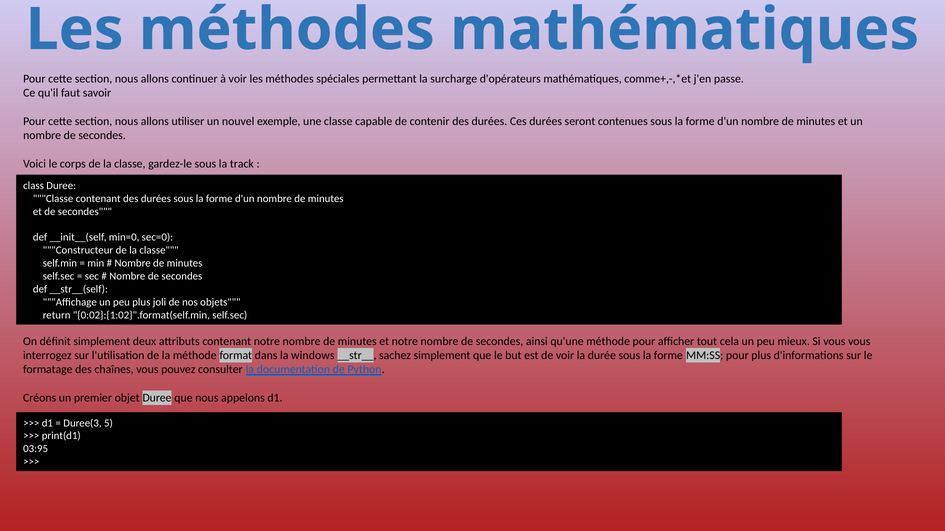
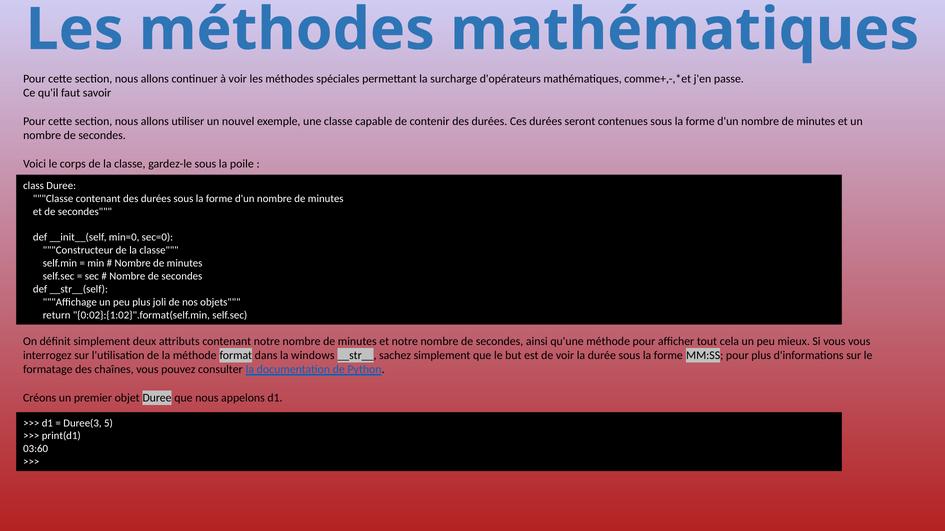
track: track -> poile
03:95: 03:95 -> 03:60
